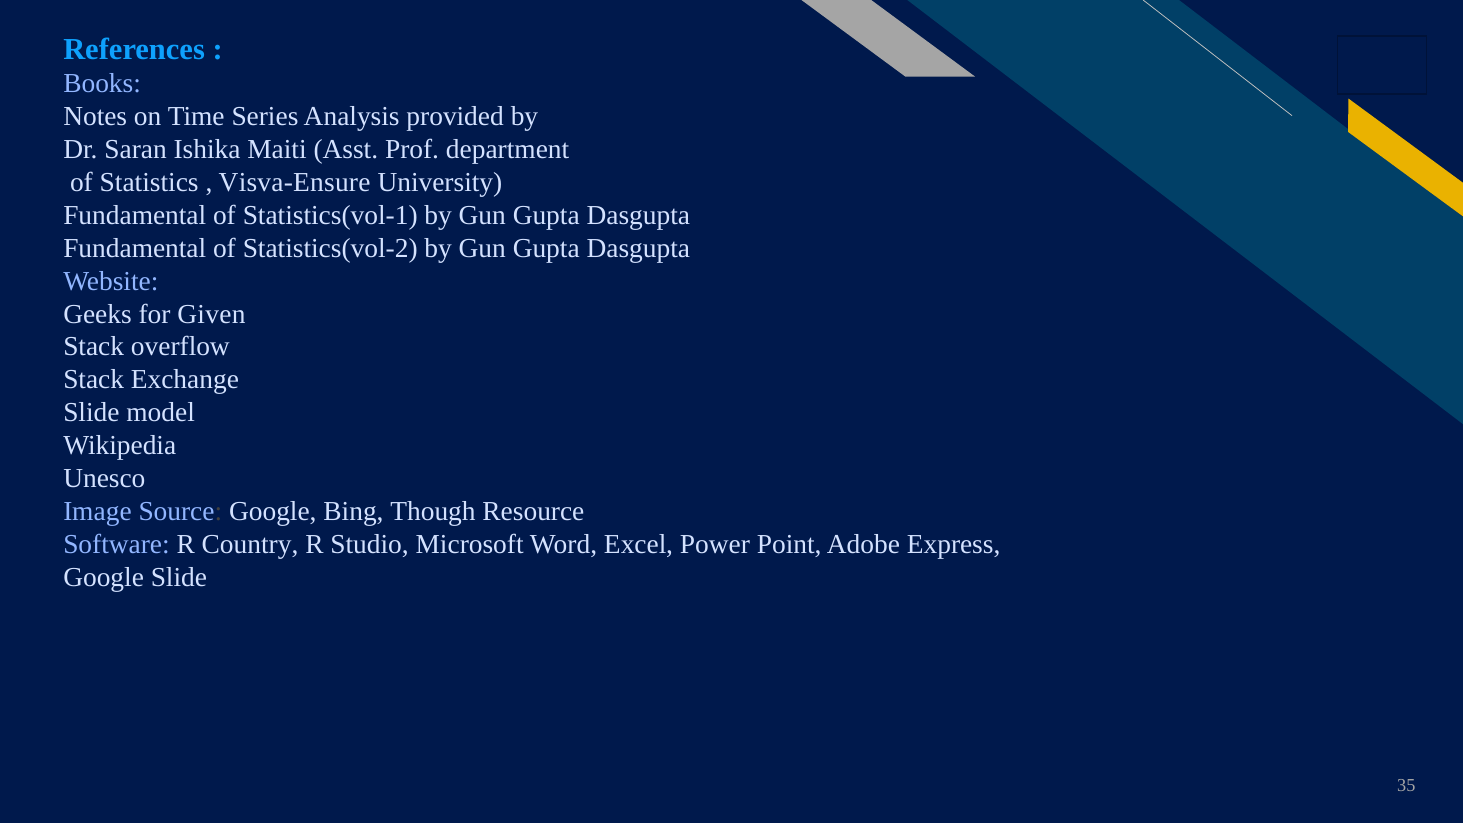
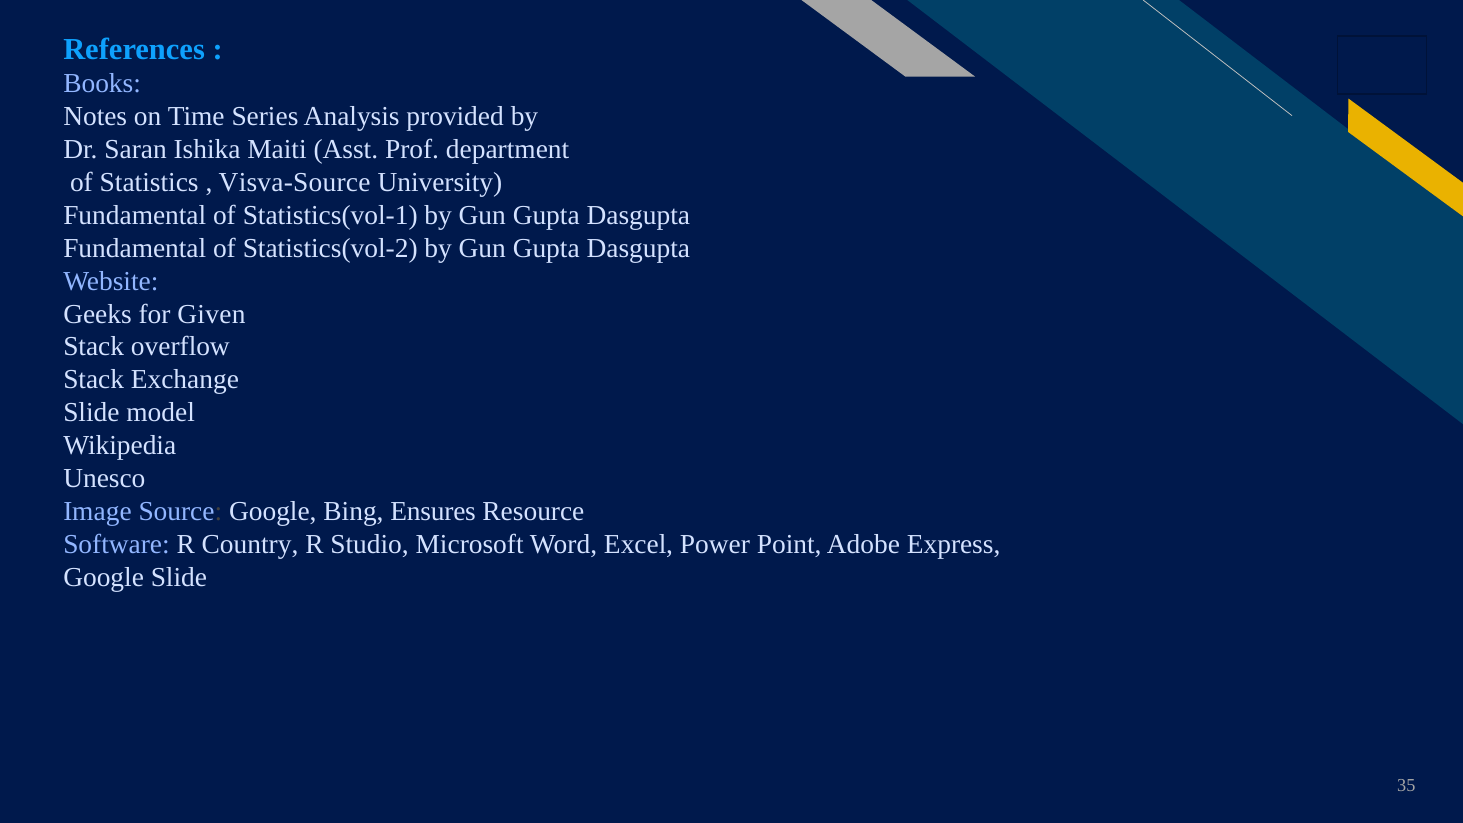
Visva-Ensure: Visva-Ensure -> Visva-Source
Though: Though -> Ensures
